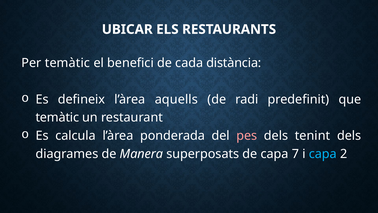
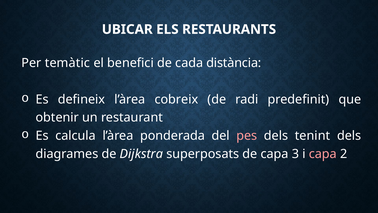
aquells: aquells -> cobreix
temàtic at (57, 117): temàtic -> obtenir
Manera: Manera -> Dijkstra
7: 7 -> 3
capa at (323, 154) colour: light blue -> pink
